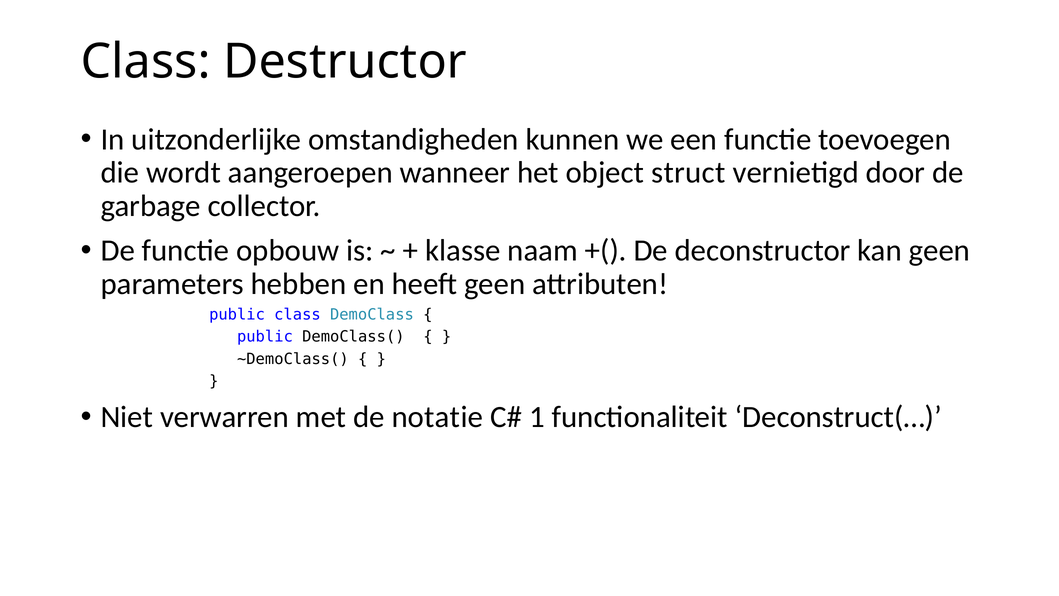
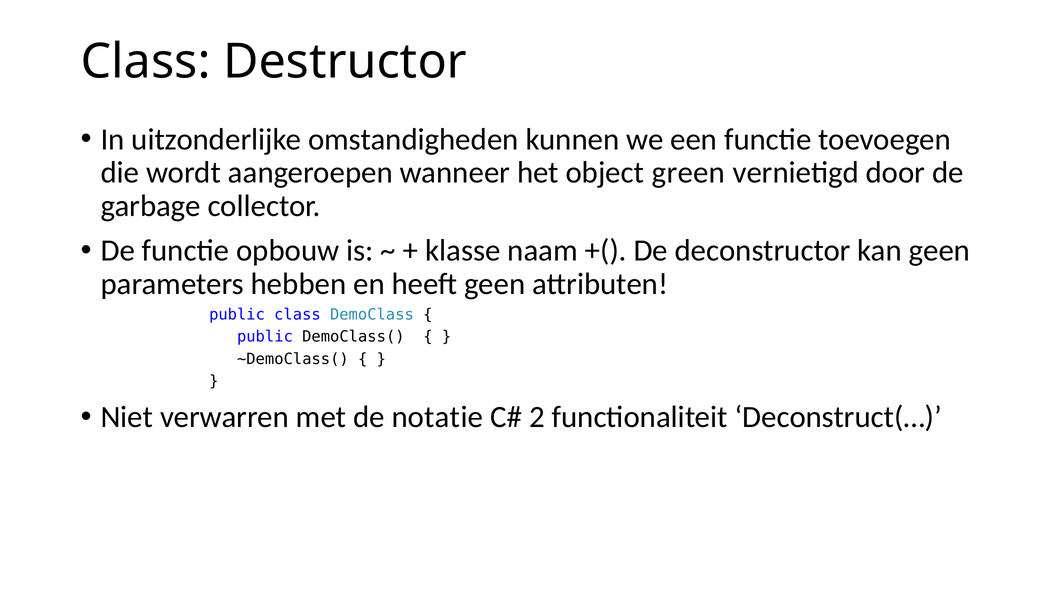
struct: struct -> green
1: 1 -> 2
